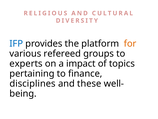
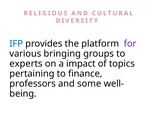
for colour: orange -> purple
refereed: refereed -> bringing
disciplines: disciplines -> professors
these: these -> some
